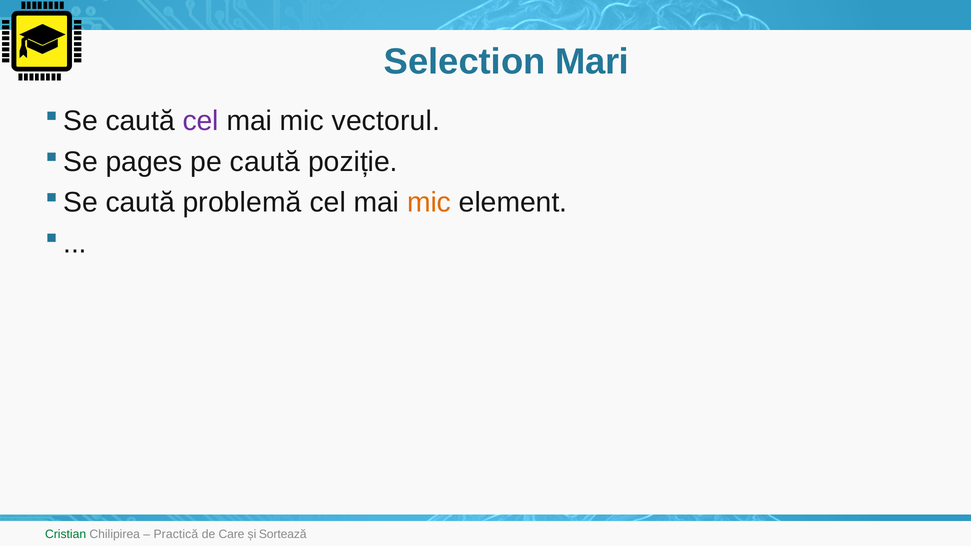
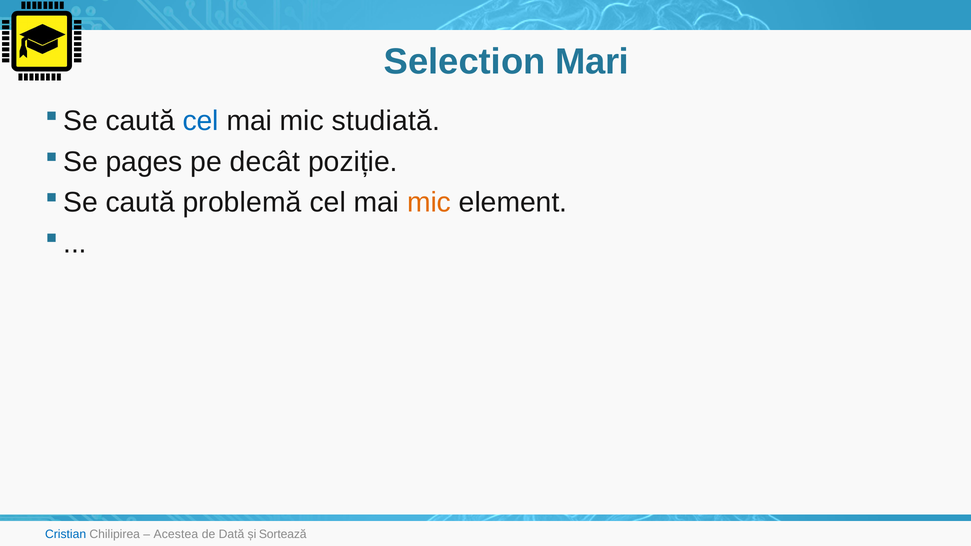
cel at (201, 121) colour: purple -> blue
vectorul: vectorul -> studiată
pe caută: caută -> decât
Cristian colour: green -> blue
Practică: Practică -> Acestea
Care: Care -> Dată
